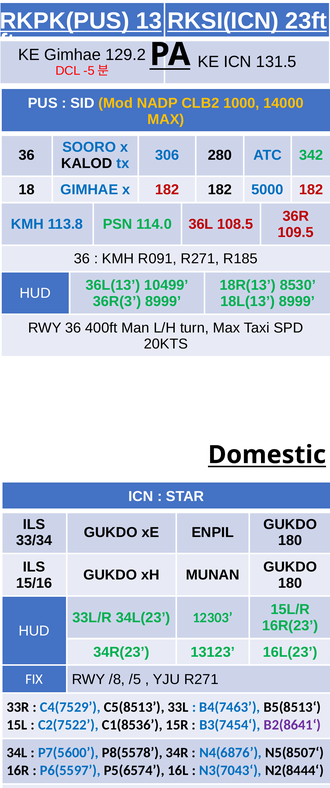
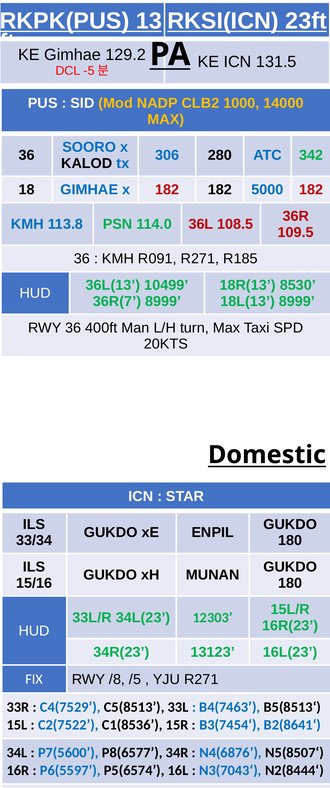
36R(3: 36R(3 -> 36R(7
B2(8641‘ colour: purple -> blue
P8(5578: P8(5578 -> P8(6577
